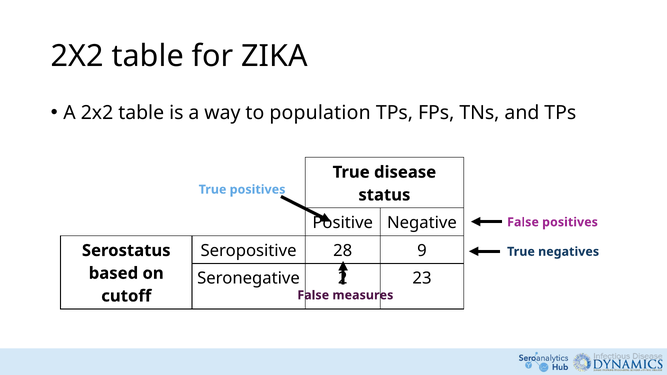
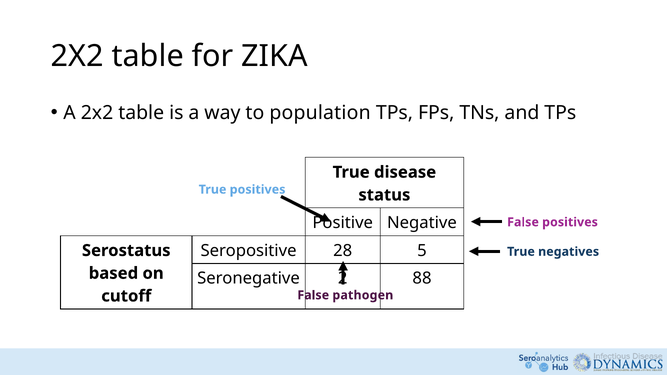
9: 9 -> 5
23: 23 -> 88
measures: measures -> pathogen
